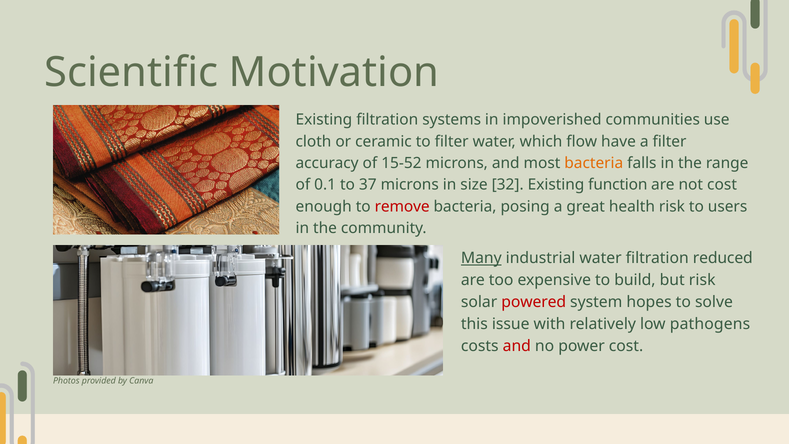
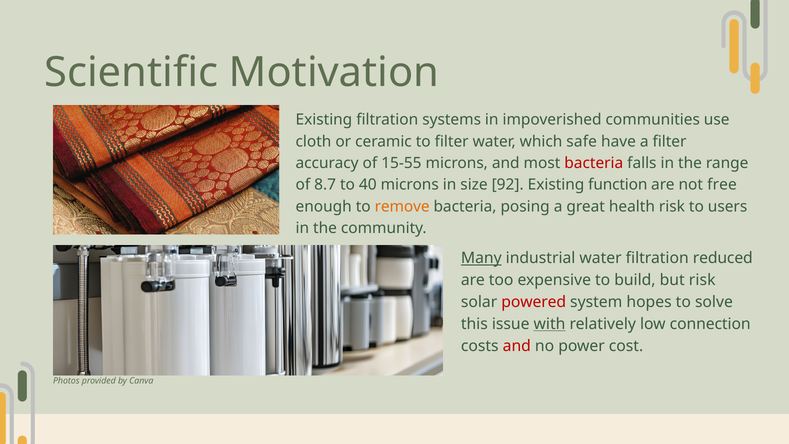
flow: flow -> safe
15-52: 15-52 -> 15-55
bacteria at (594, 163) colour: orange -> red
0.1: 0.1 -> 8.7
37: 37 -> 40
32: 32 -> 92
not cost: cost -> free
remove colour: red -> orange
with underline: none -> present
pathogens: pathogens -> connection
